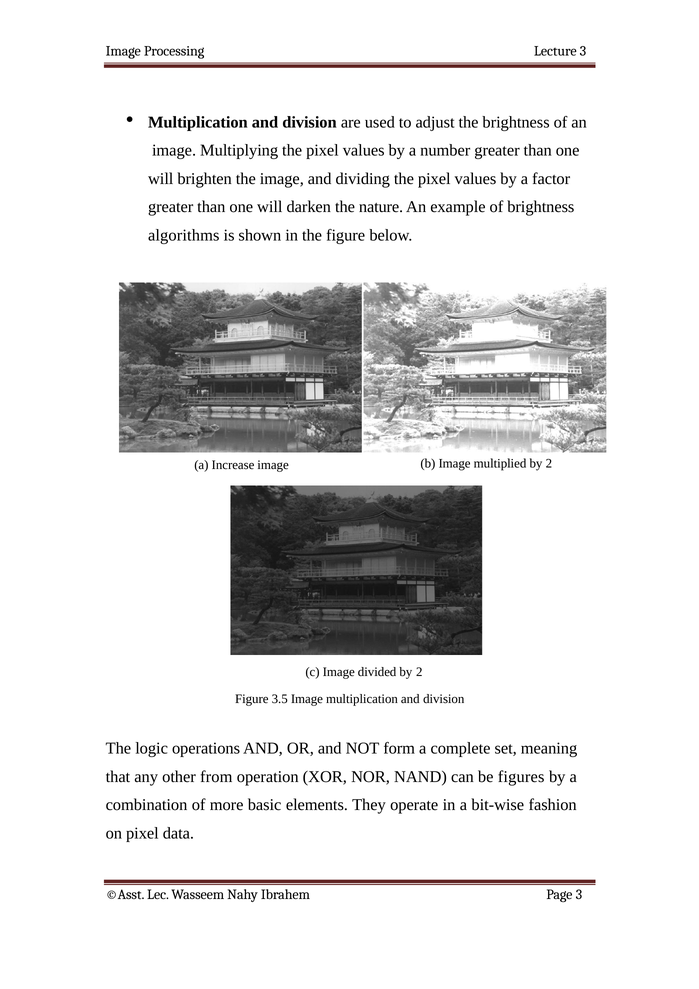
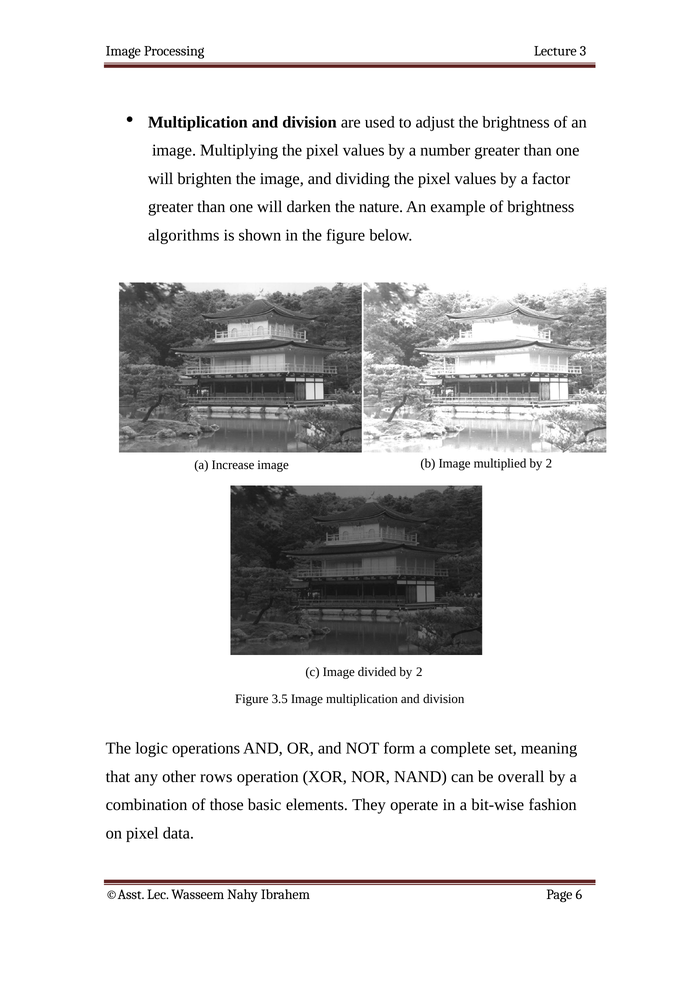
from: from -> rows
figures: figures -> overall
more: more -> those
Page 3: 3 -> 6
